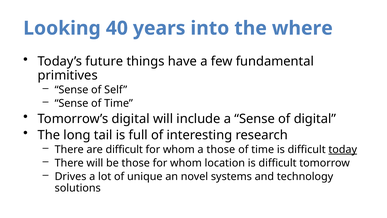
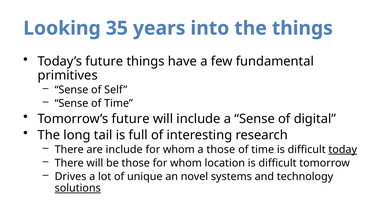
40: 40 -> 35
the where: where -> things
Tomorrow’s digital: digital -> future
are difficult: difficult -> include
solutions underline: none -> present
